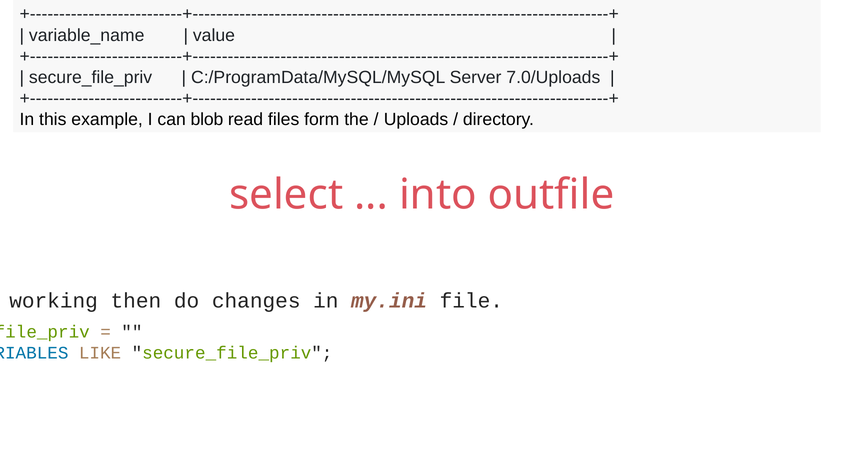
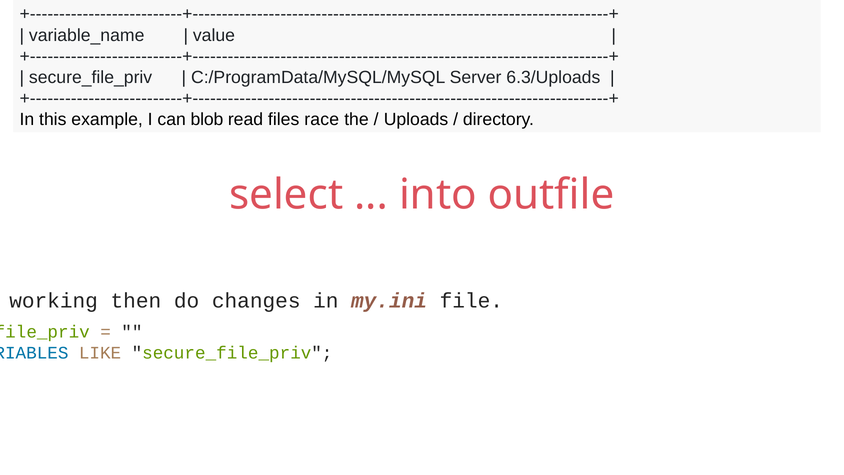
7.0/Uploads: 7.0/Uploads -> 6.3/Uploads
form: form -> race
